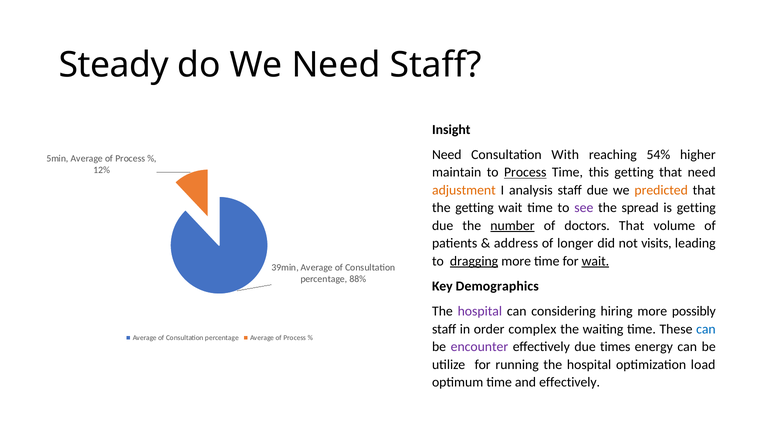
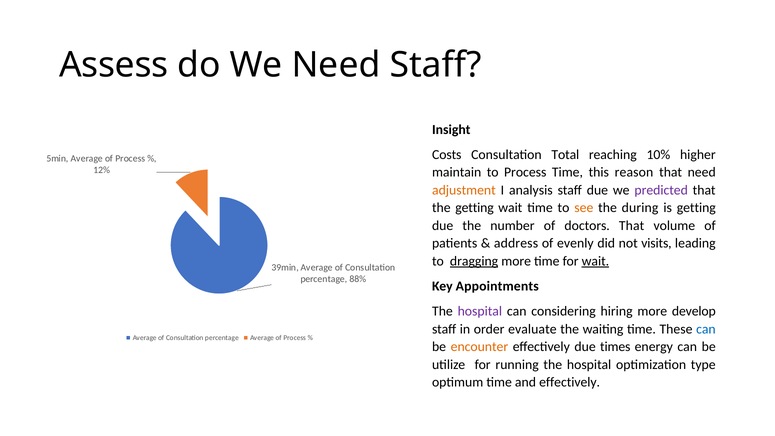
Steady: Steady -> Assess
Need at (447, 154): Need -> Costs
With: With -> Total
54%: 54% -> 10%
Process at (525, 172) underline: present -> none
this getting: getting -> reason
predicted colour: orange -> purple
see colour: purple -> orange
spread: spread -> during
number underline: present -> none
longer: longer -> evenly
Demographics: Demographics -> Appointments
possibly: possibly -> develop
complex: complex -> evaluate
encounter colour: purple -> orange
load: load -> type
